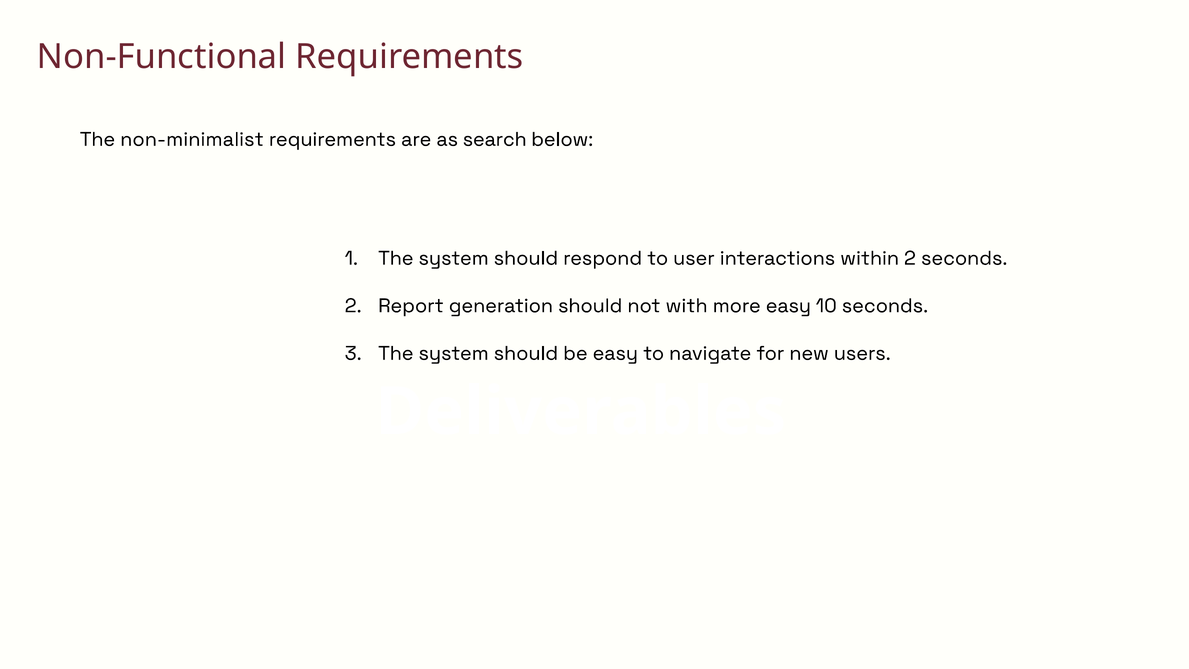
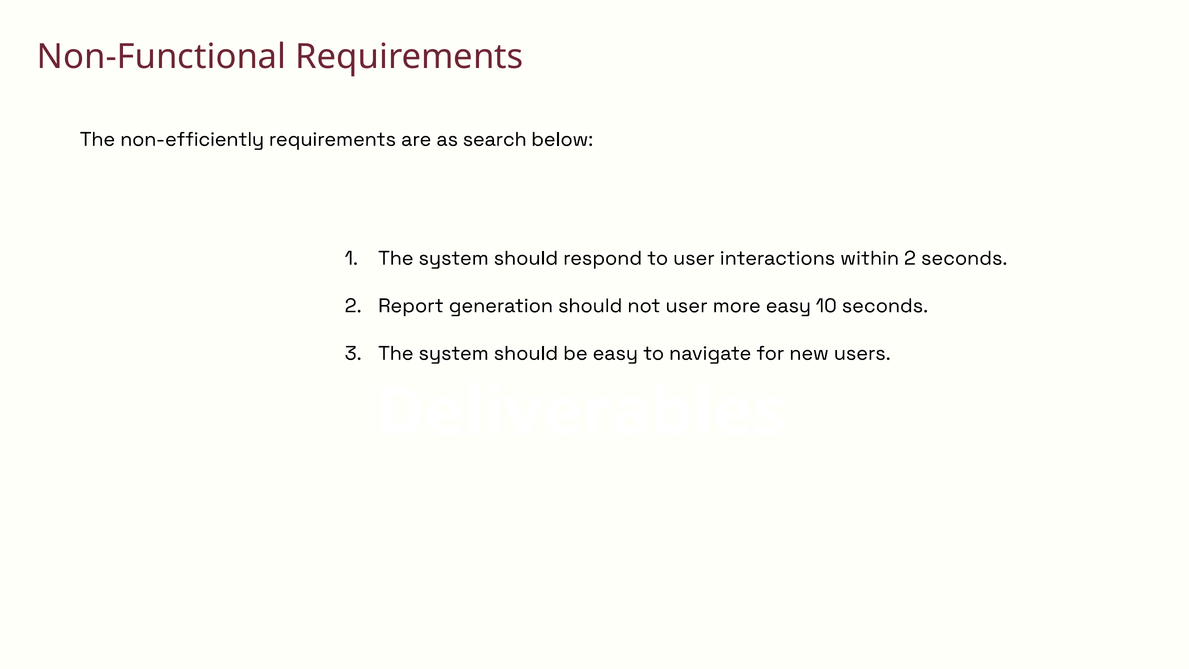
non-minimalist: non-minimalist -> non-efficiently
not with: with -> user
